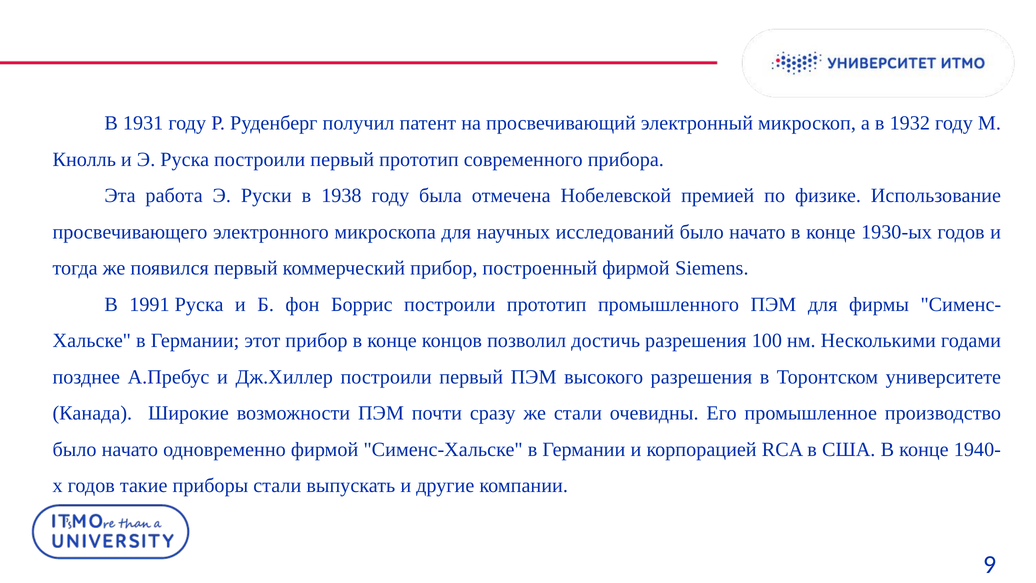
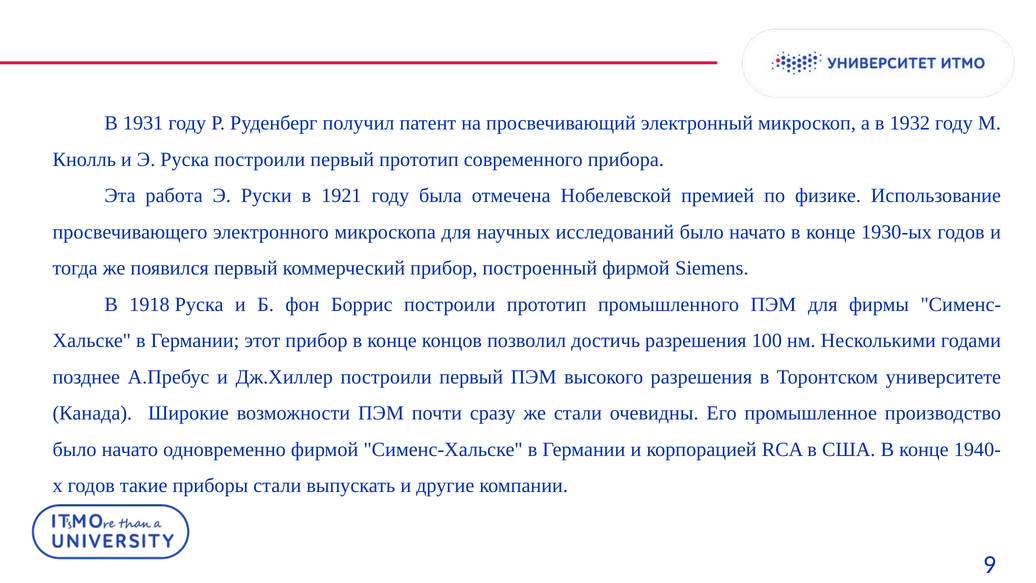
1938: 1938 -> 1921
1991: 1991 -> 1918
